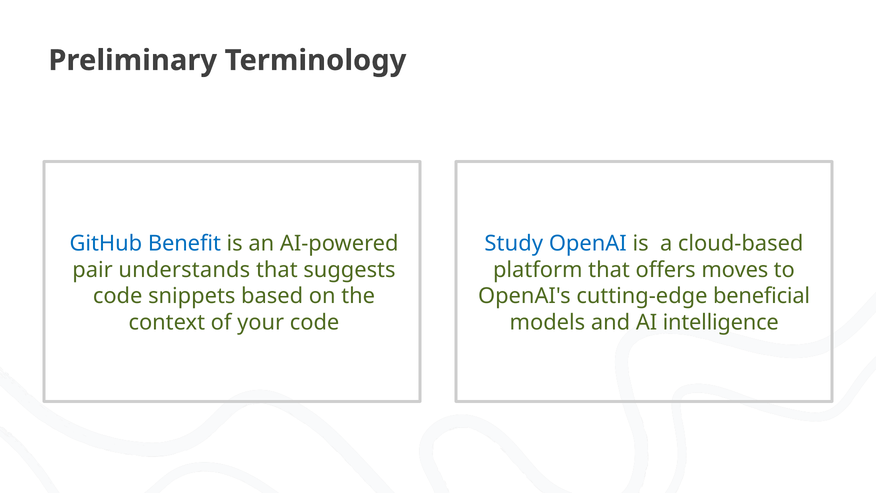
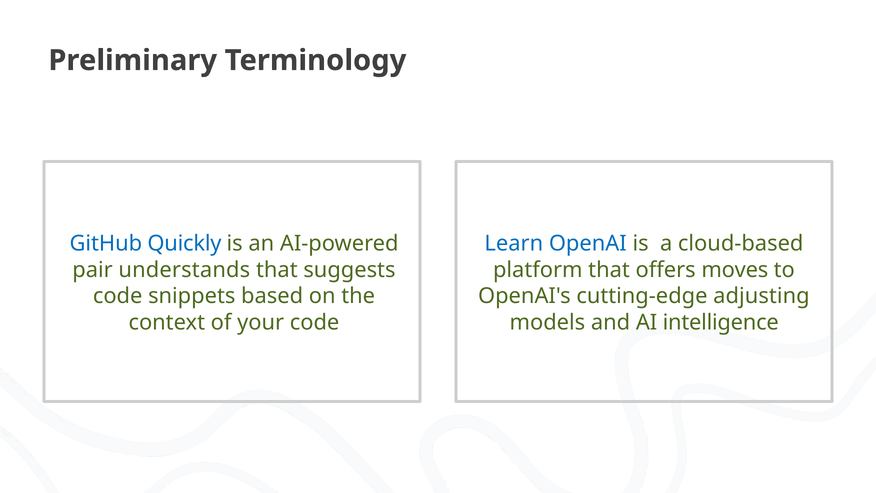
Benefit: Benefit -> Quickly
Study: Study -> Learn
beneficial: beneficial -> adjusting
